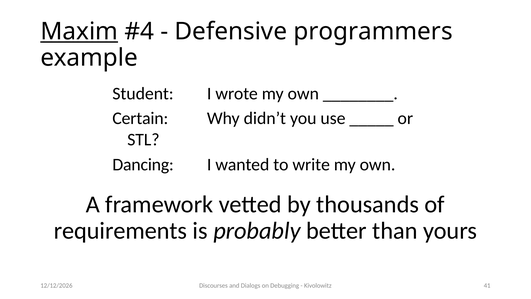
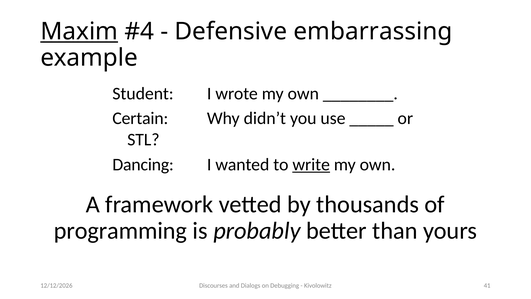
programmers: programmers -> embarrassing
write underline: none -> present
requirements: requirements -> programming
